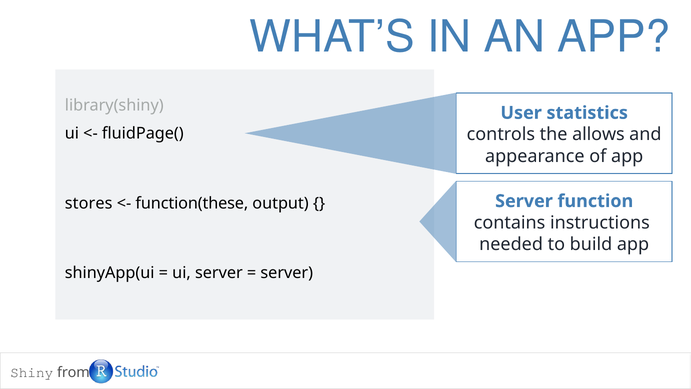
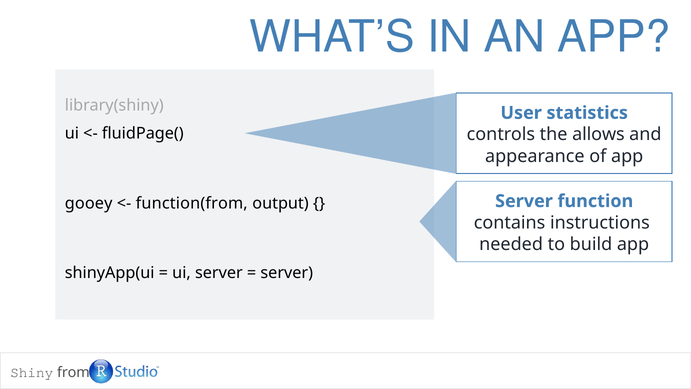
stores: stores -> gooey
function(these: function(these -> function(from
